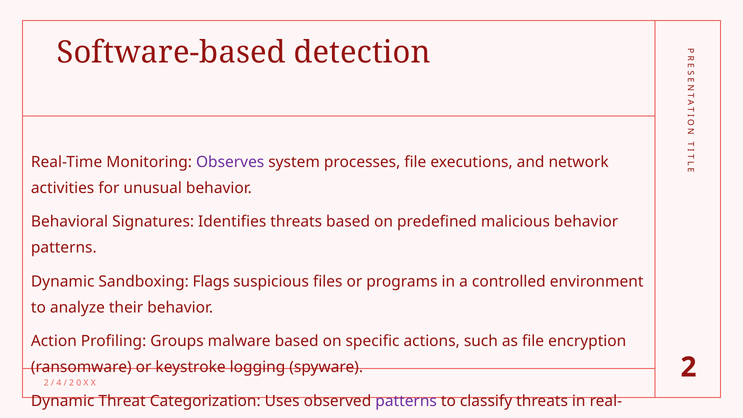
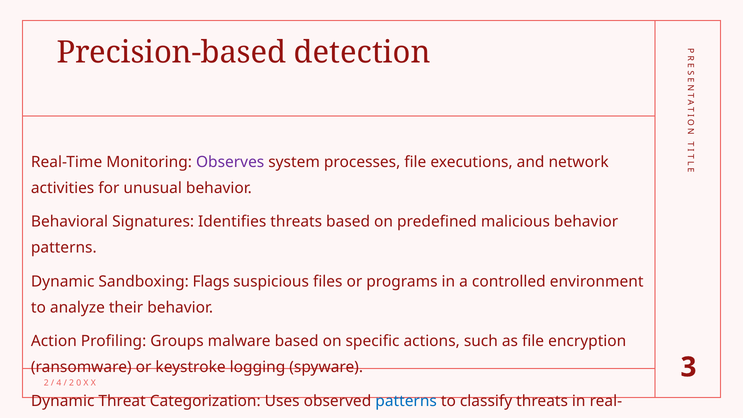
Software-based: Software-based -> Precision-based
2 at (689, 367): 2 -> 3
patterns at (406, 401) colour: purple -> blue
